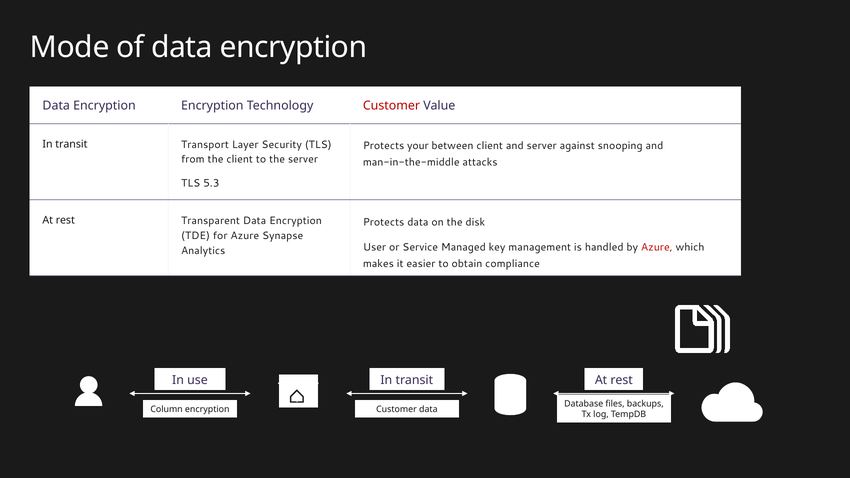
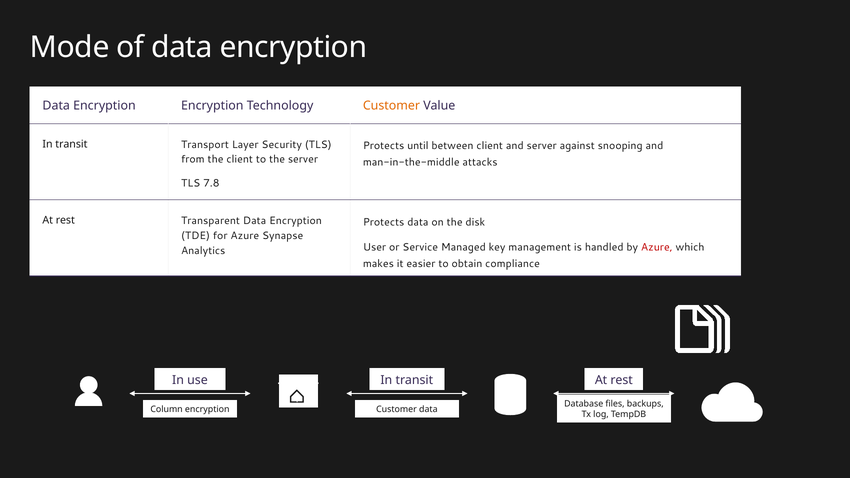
Customer at (391, 106) colour: red -> orange
your: your -> until
5.3: 5.3 -> 7.8
